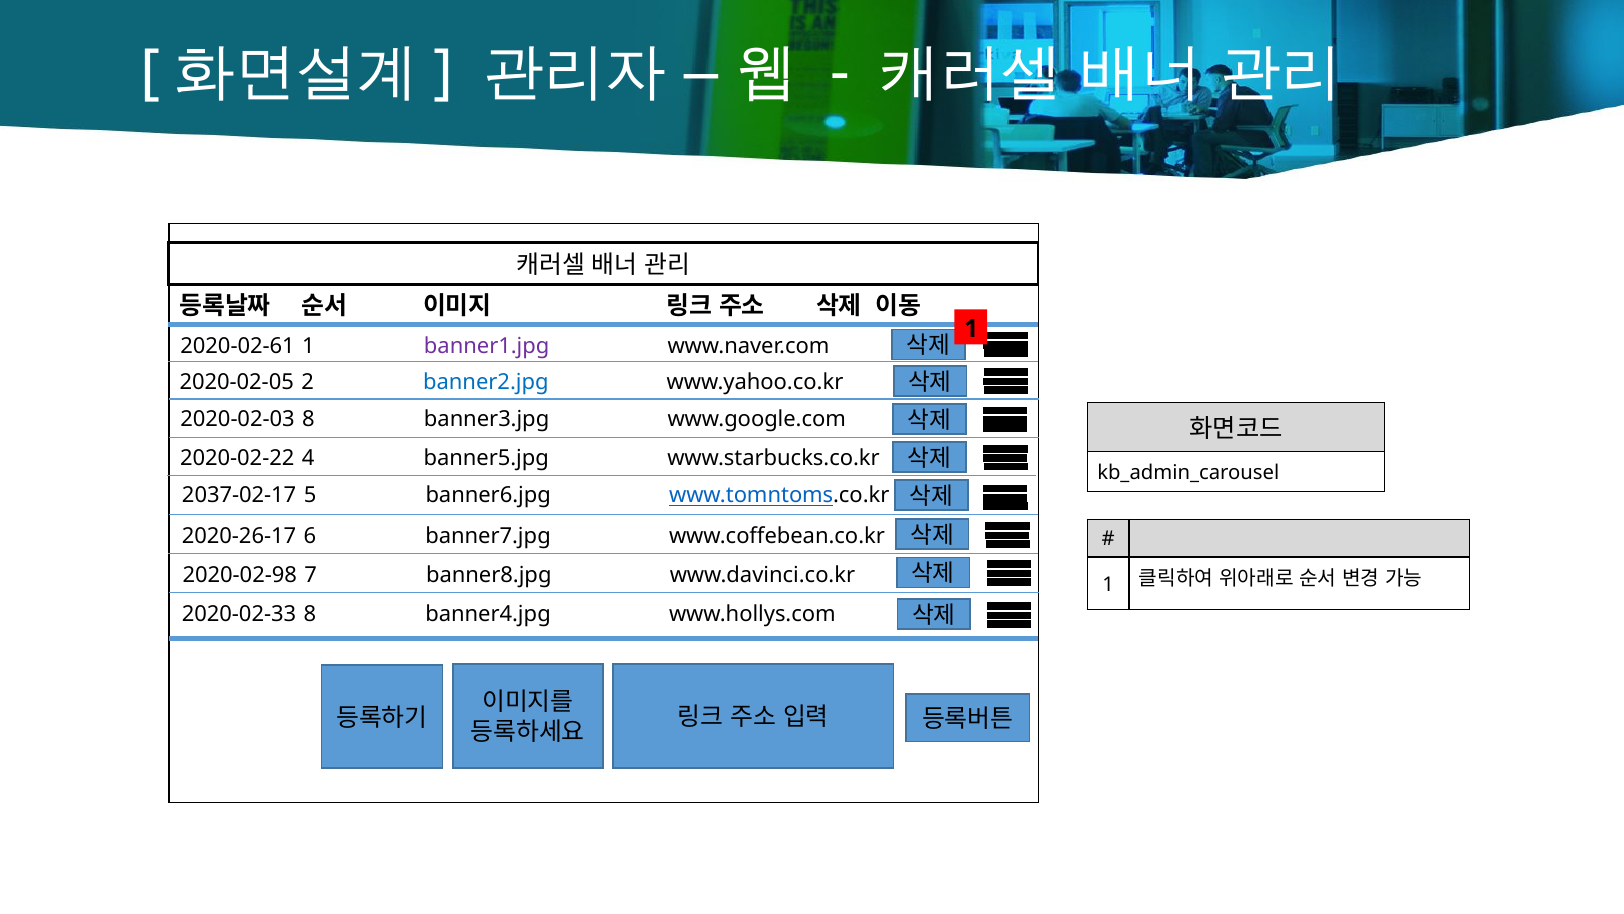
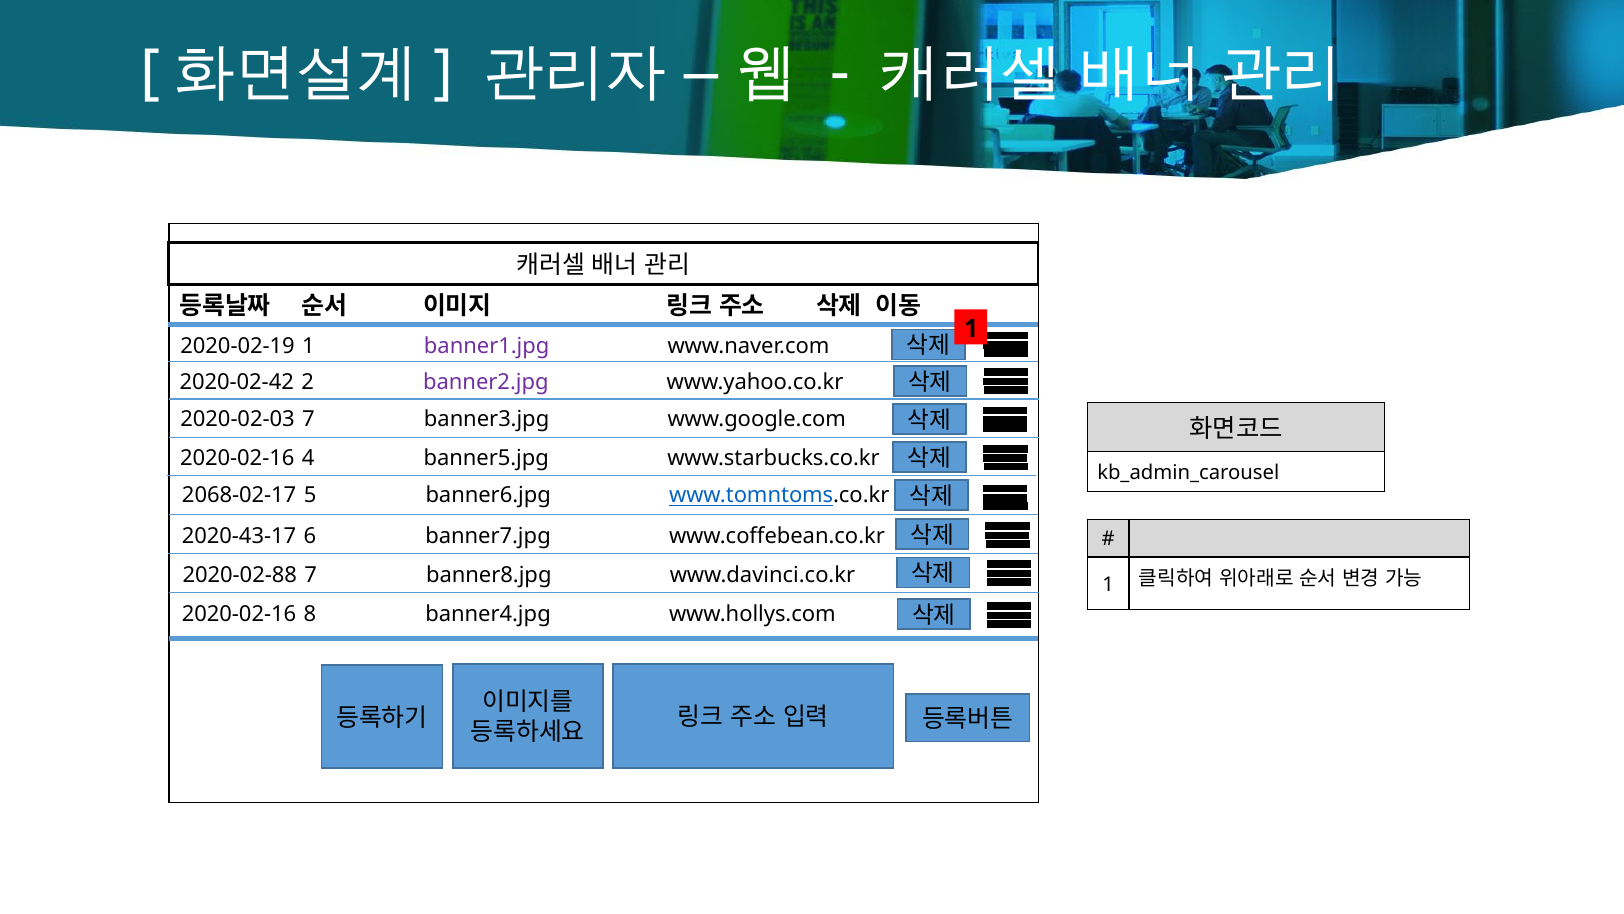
2020-02-61: 2020-02-61 -> 2020-02-19
2020-02-05: 2020-02-05 -> 2020-02-42
banner2.jpg colour: blue -> purple
2020-02-03 8: 8 -> 7
2020-02-22 at (237, 458): 2020-02-22 -> 2020-02-16
2037-02-17: 2037-02-17 -> 2068-02-17
2020-26-17: 2020-26-17 -> 2020-43-17
2020-02-98: 2020-02-98 -> 2020-02-88
2020-02-33 at (239, 614): 2020-02-33 -> 2020-02-16
